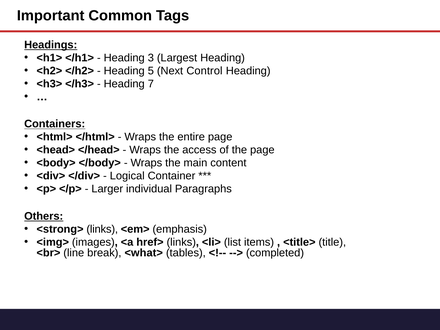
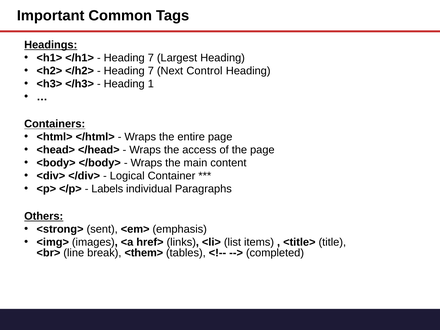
3 at (151, 58): 3 -> 7
5 at (151, 71): 5 -> 7
7: 7 -> 1
Larger: Larger -> Labels
<strong> links: links -> sent
<what>: <what> -> <them>
